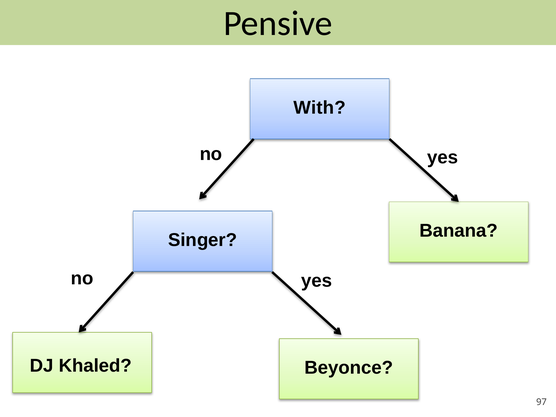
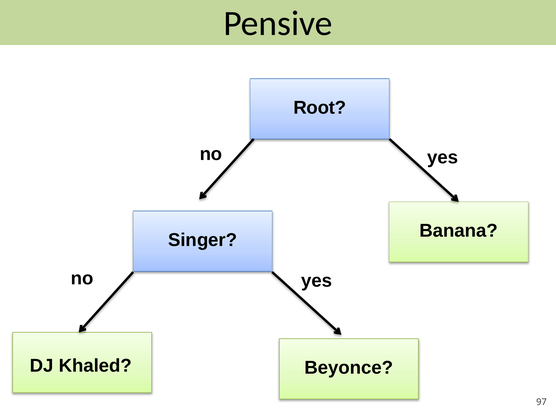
With: With -> Root
